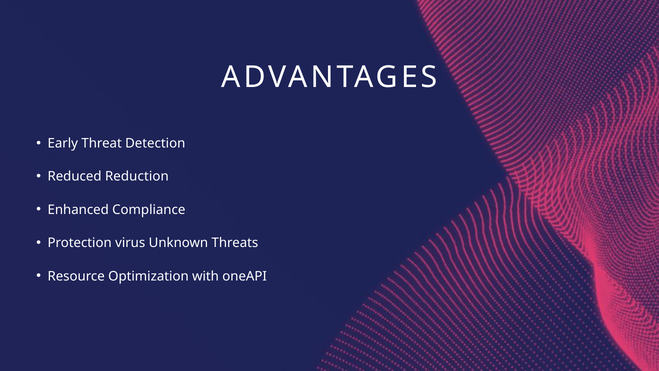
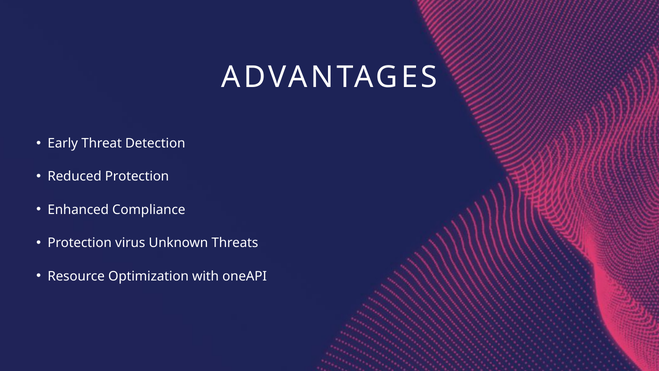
Reduced Reduction: Reduction -> Protection
